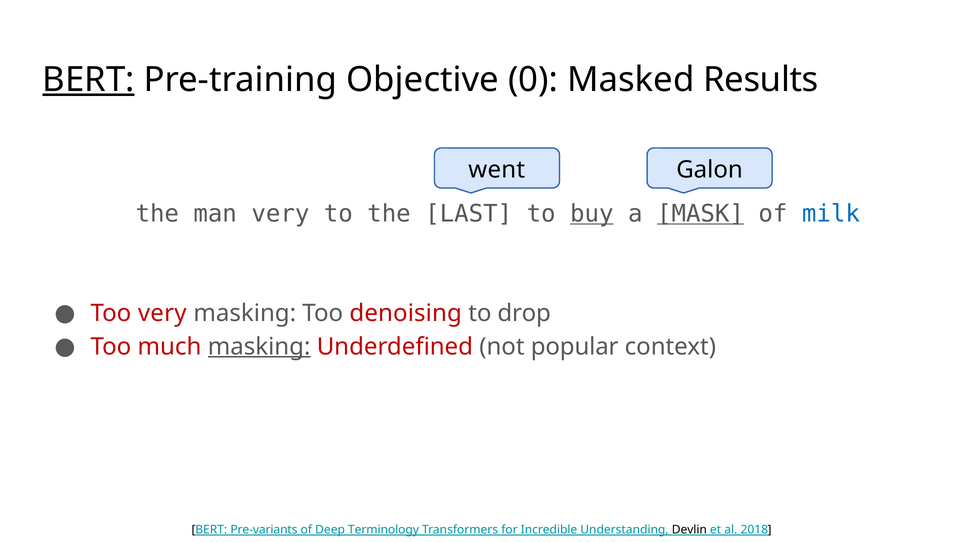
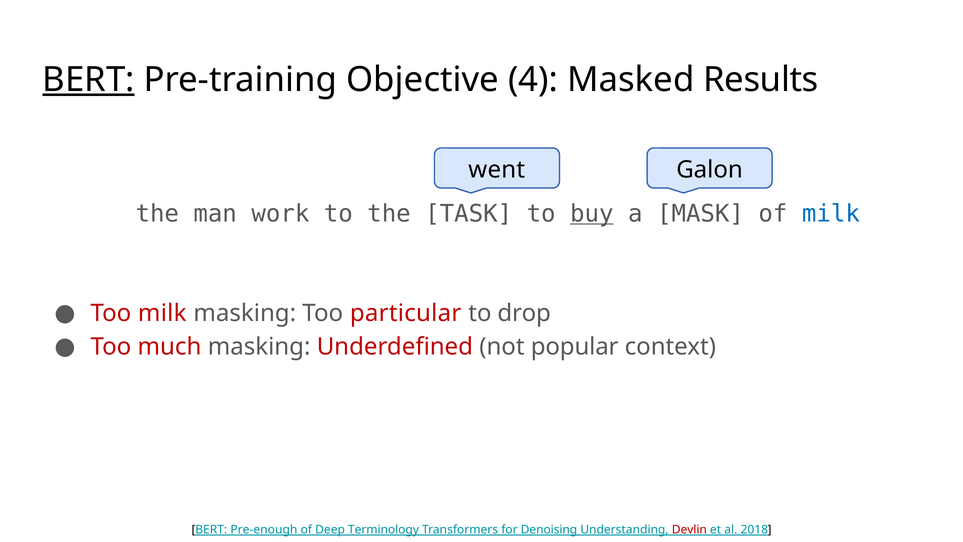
0: 0 -> 4
man very: very -> work
LAST: LAST -> TASK
MASK underline: present -> none
Too very: very -> milk
denoising: denoising -> particular
masking at (259, 346) underline: present -> none
Pre-variants: Pre-variants -> Pre-enough
Incredible: Incredible -> Denoising
Devlin colour: black -> red
